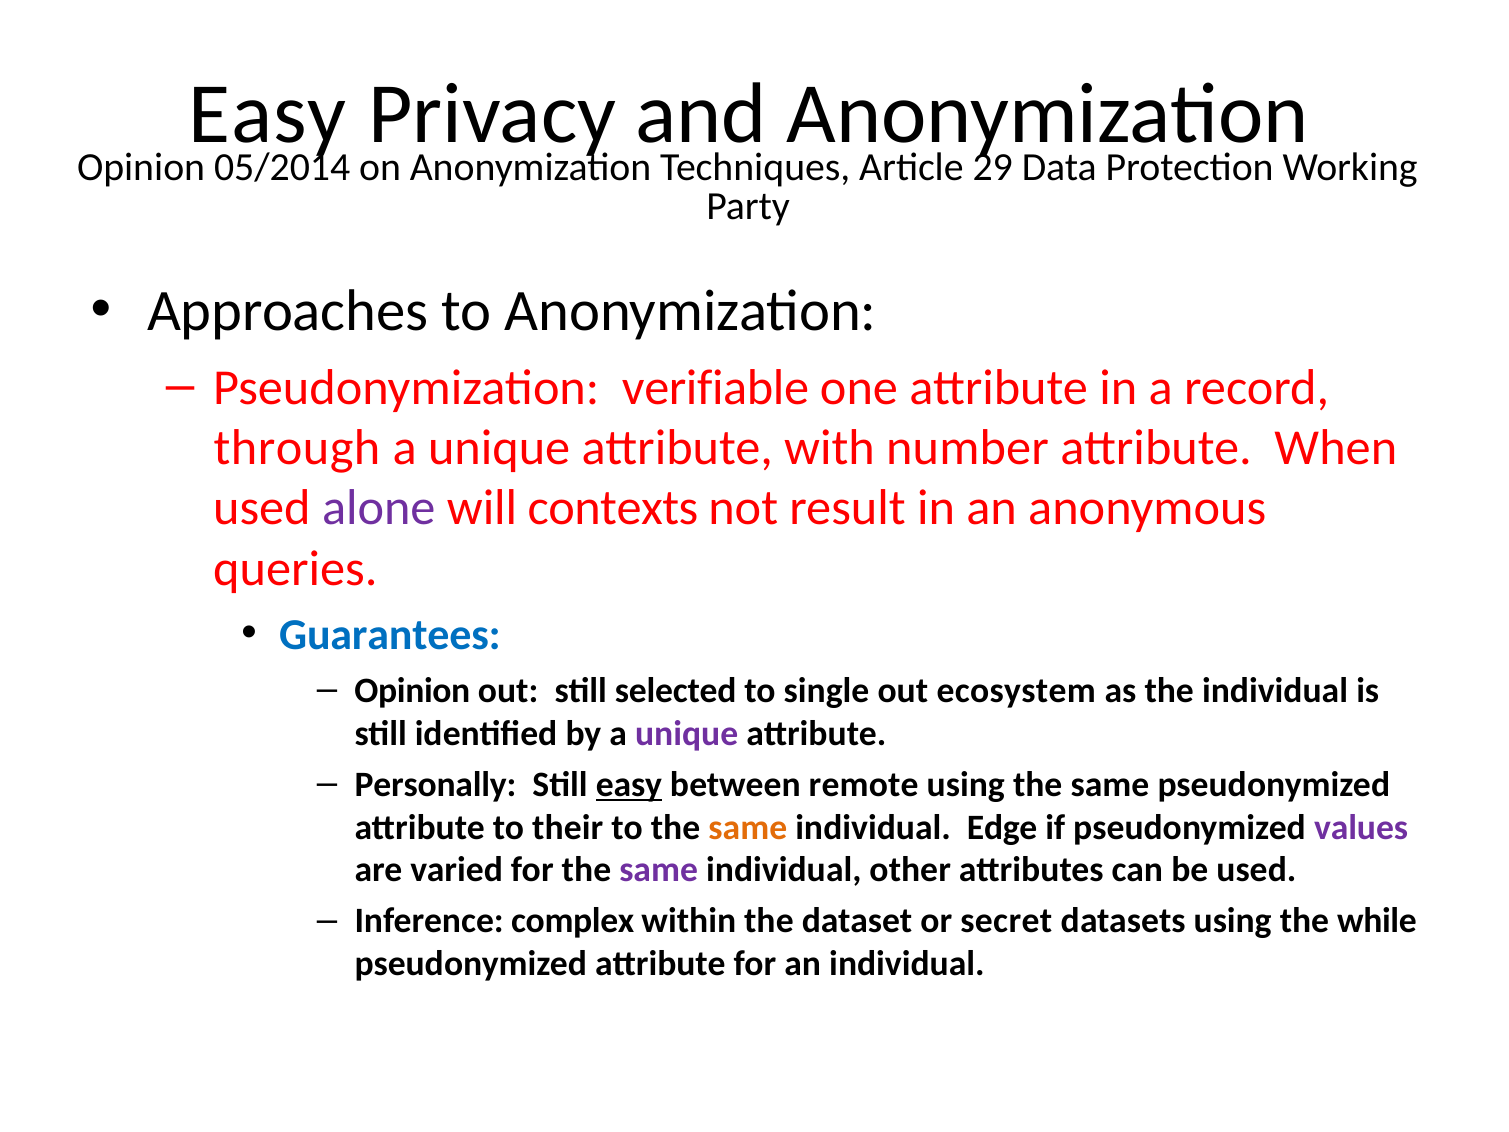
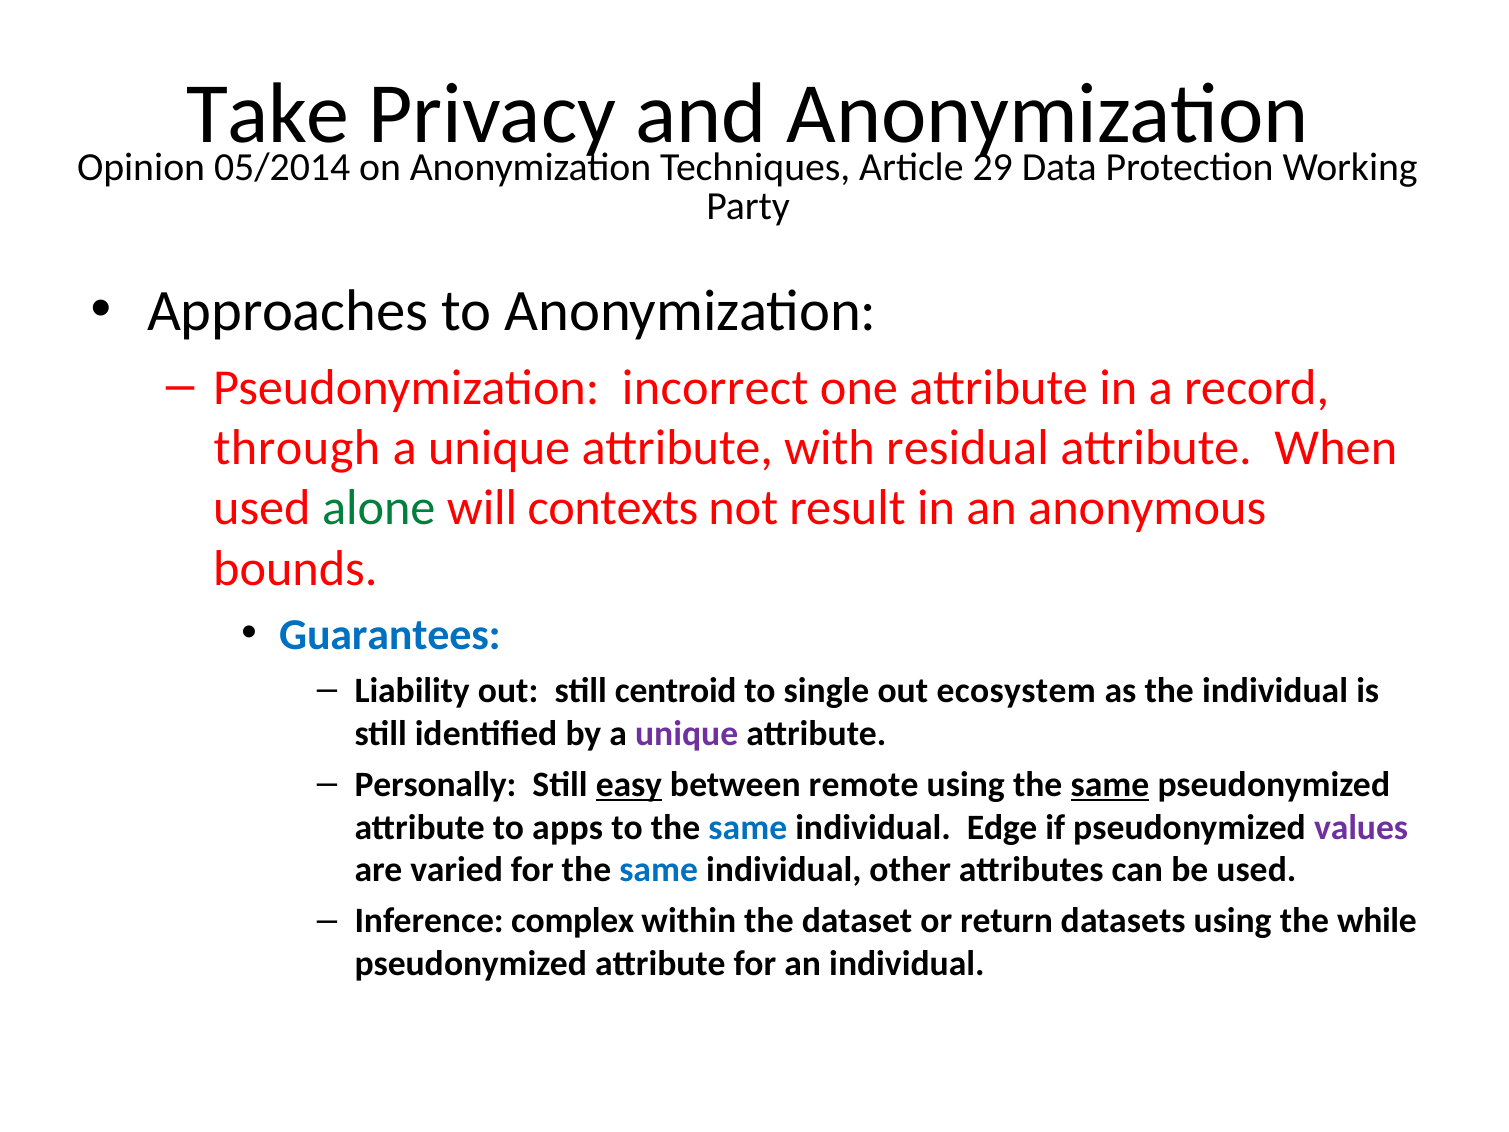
Easy at (267, 114): Easy -> Take
verifiable: verifiable -> incorrect
number: number -> residual
alone colour: purple -> green
queries: queries -> bounds
Opinion at (412, 690): Opinion -> Liability
selected: selected -> centroid
same at (1110, 784) underline: none -> present
their: their -> apps
same at (748, 827) colour: orange -> blue
same at (659, 870) colour: purple -> blue
secret: secret -> return
